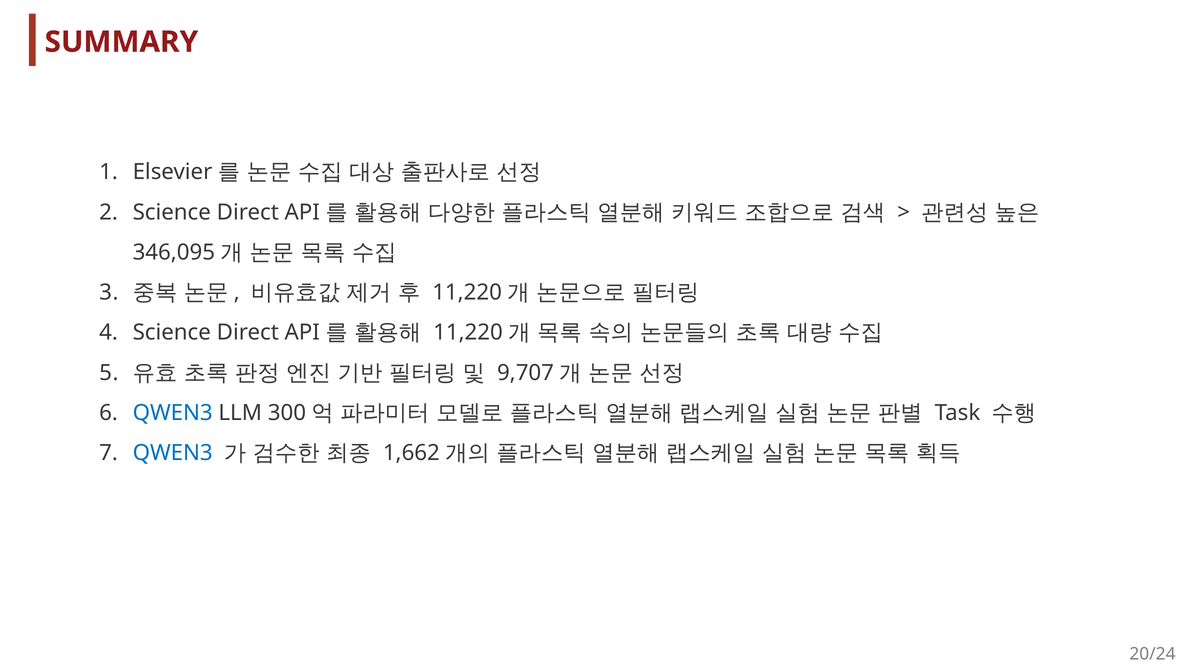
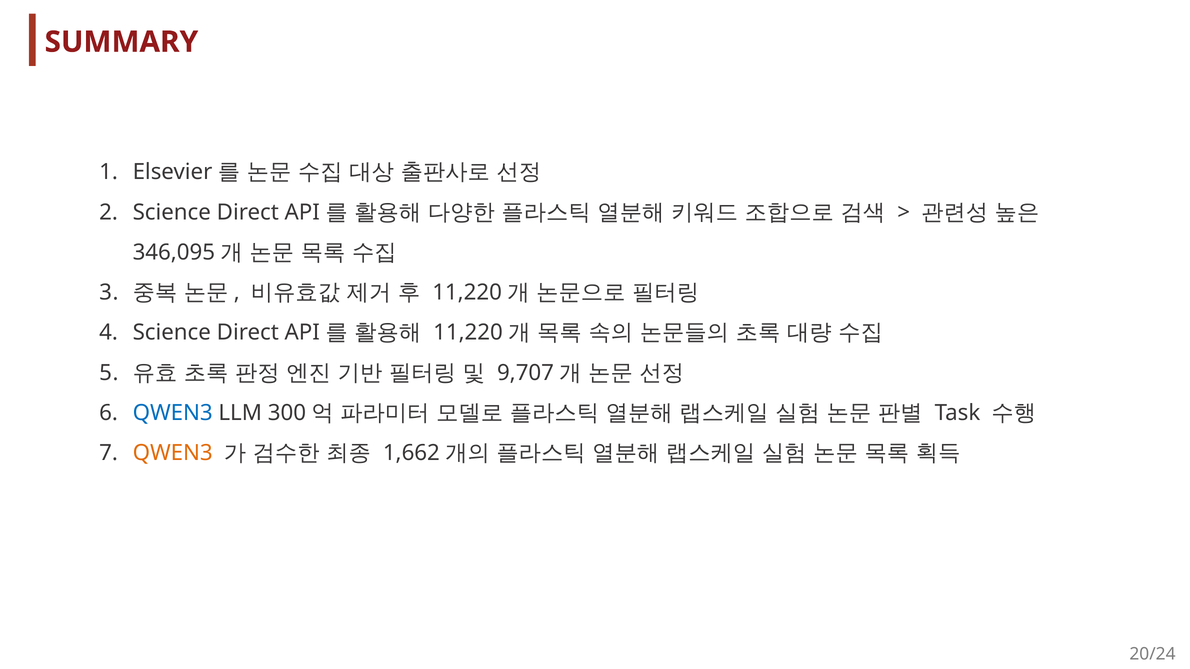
QWEN3 at (173, 453) colour: blue -> orange
